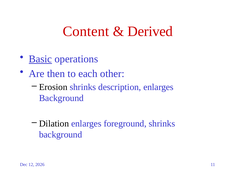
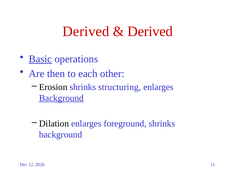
Content at (86, 31): Content -> Derived
description: description -> structuring
Background at (61, 98) underline: none -> present
